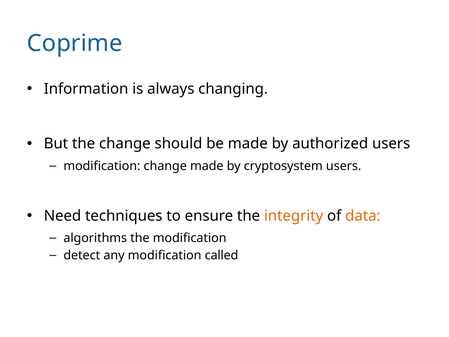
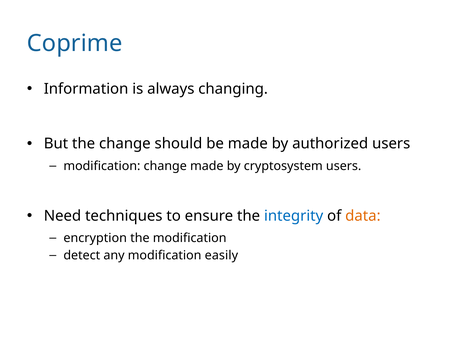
integrity colour: orange -> blue
algorithms: algorithms -> encryption
called: called -> easily
